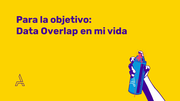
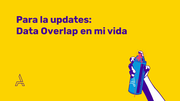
objetivo: objetivo -> updates
